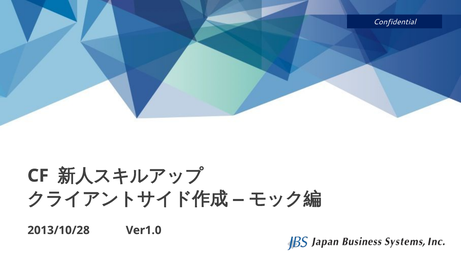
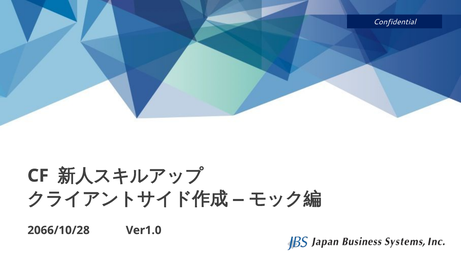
2013/10/28: 2013/10/28 -> 2066/10/28
